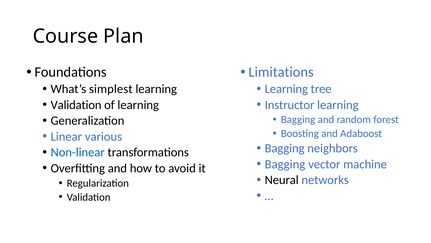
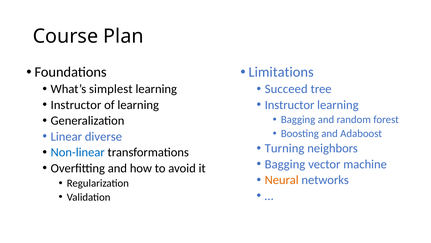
Learning at (286, 89): Learning -> Succeed
Validation at (76, 105): Validation -> Instructor
various: various -> diverse
Bagging at (285, 148): Bagging -> Turning
Neural colour: black -> orange
